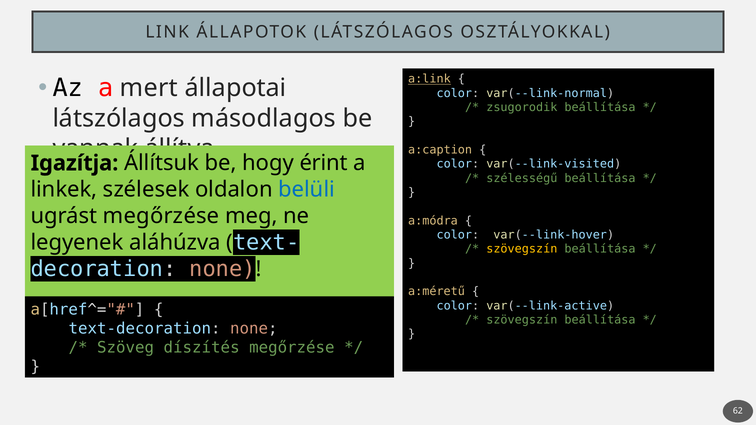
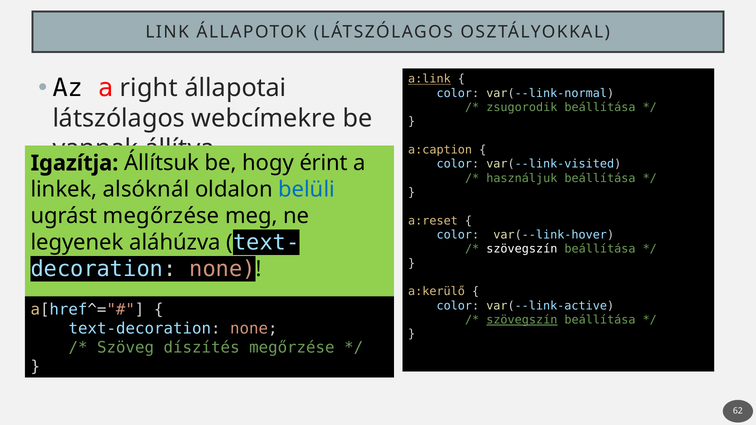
mert: mert -> right
másodlagos: másodlagos -> webcímekre
szélességű: szélességű -> használjuk
szélesek: szélesek -> alsóknál
a:módra: a:módra -> a:reset
szövegszín at (522, 249) colour: yellow -> white
a:méretű: a:méretű -> a:kerülő
szövegszín at (522, 320) underline: none -> present
